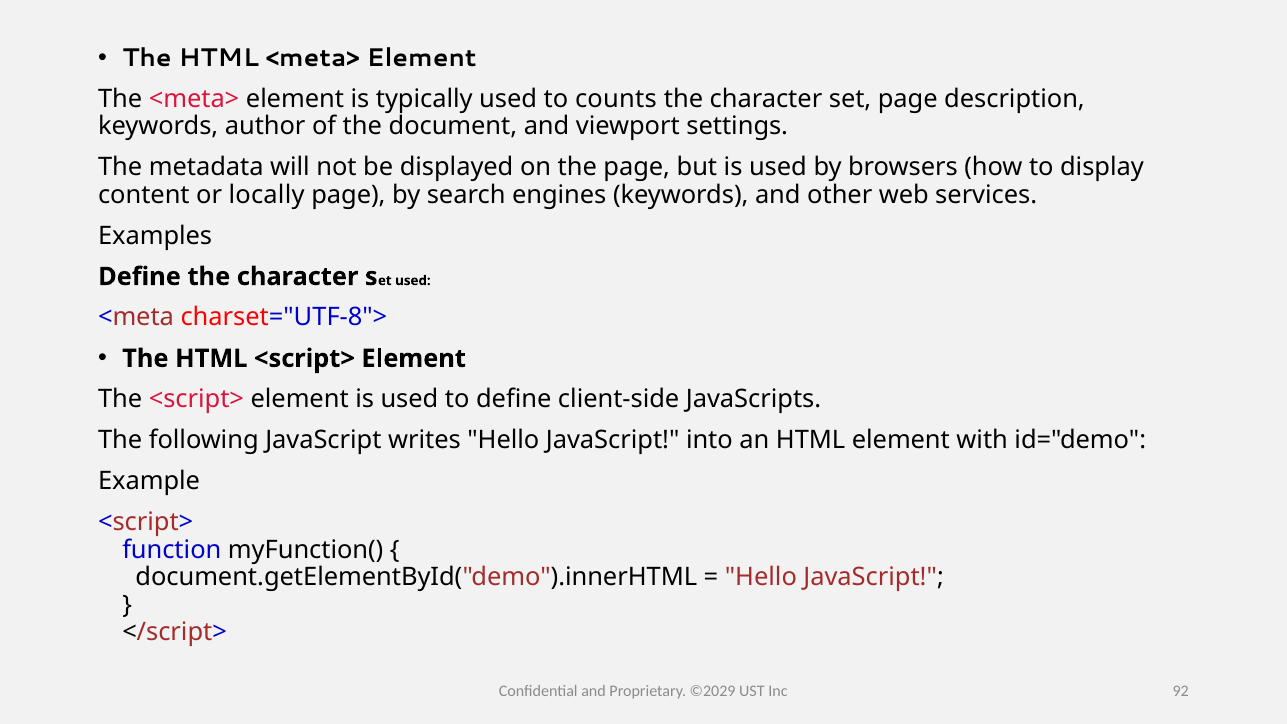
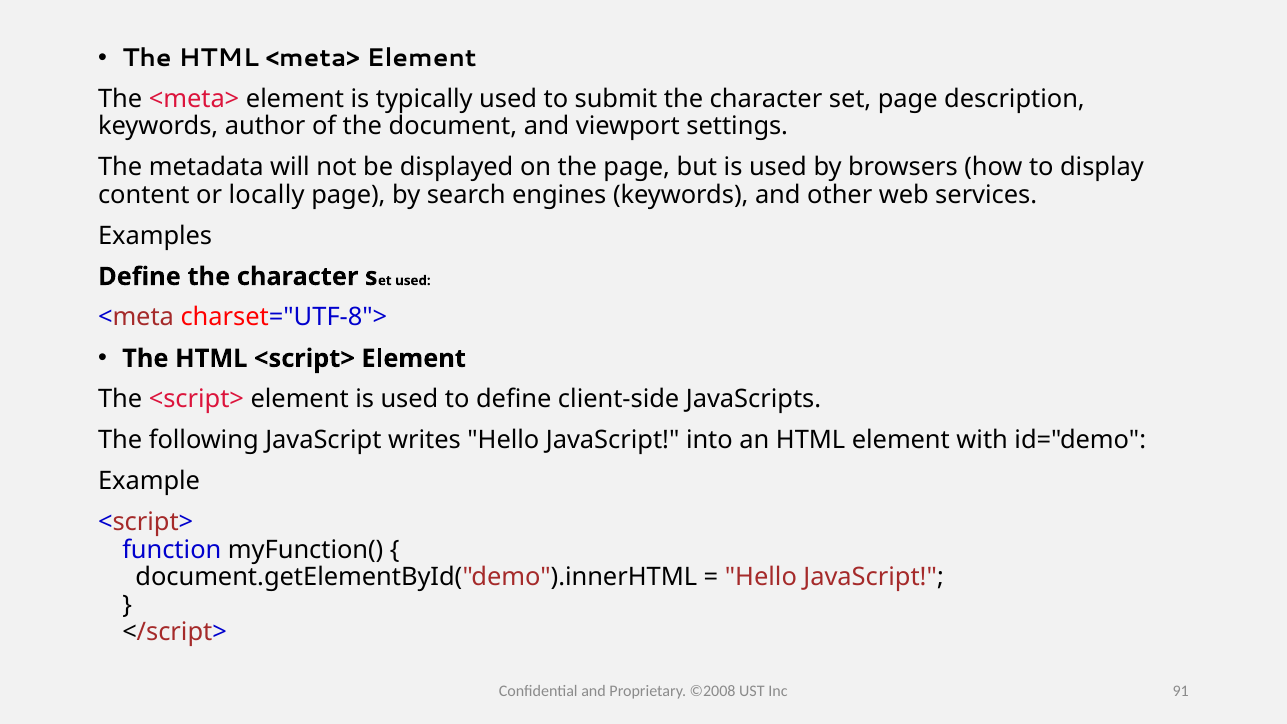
counts: counts -> submit
©2029: ©2029 -> ©2008
92: 92 -> 91
